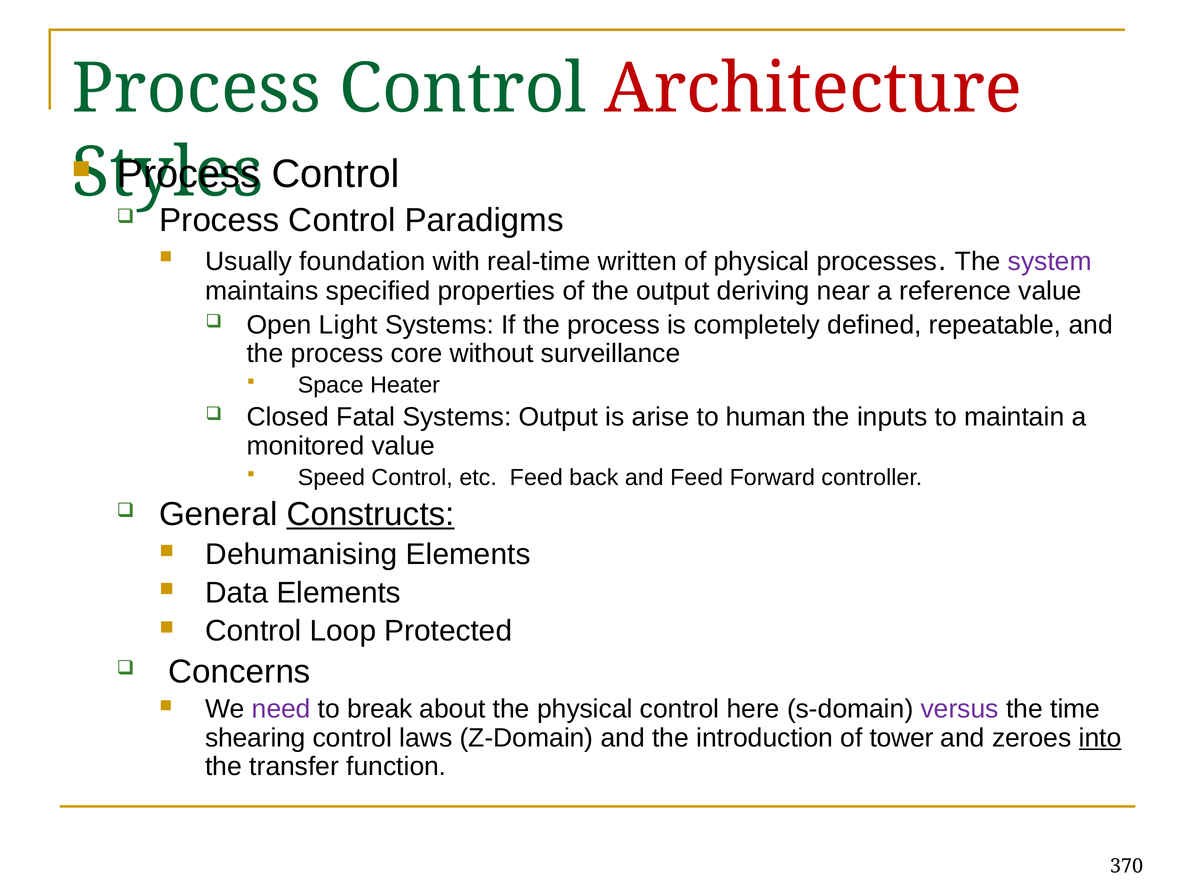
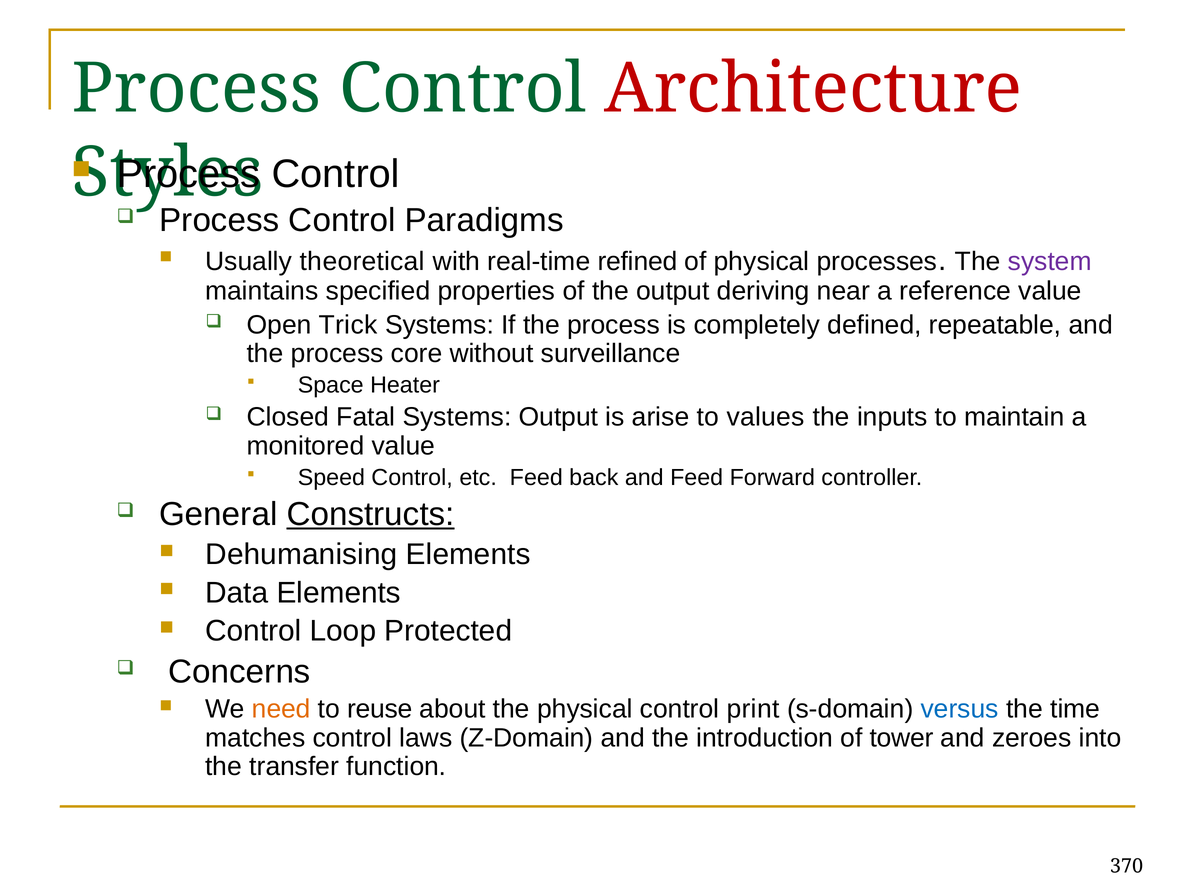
foundation: foundation -> theoretical
written: written -> refined
Light: Light -> Trick
human: human -> values
need colour: purple -> orange
break: break -> reuse
here: here -> print
versus colour: purple -> blue
shearing: shearing -> matches
into underline: present -> none
